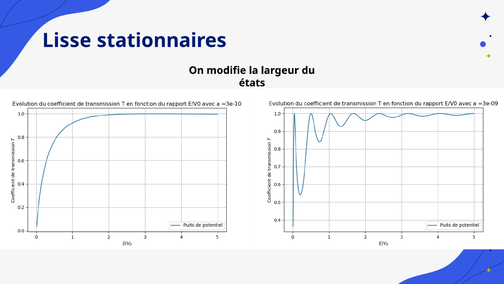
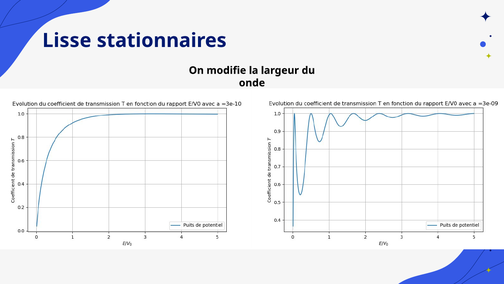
états: états -> onde
